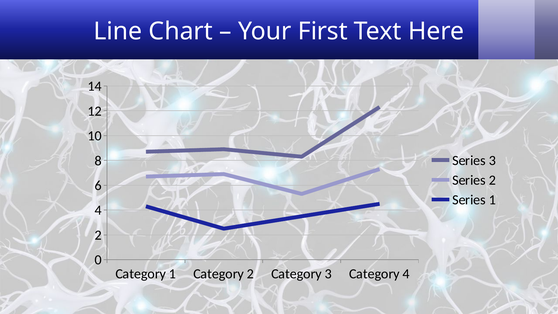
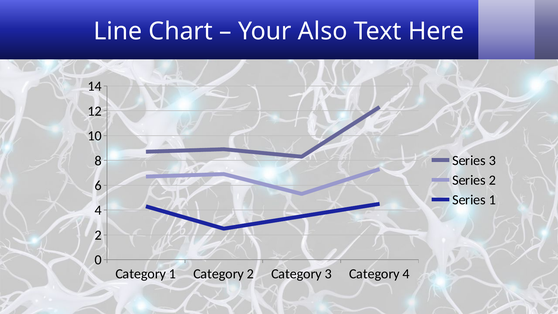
First: First -> Also
